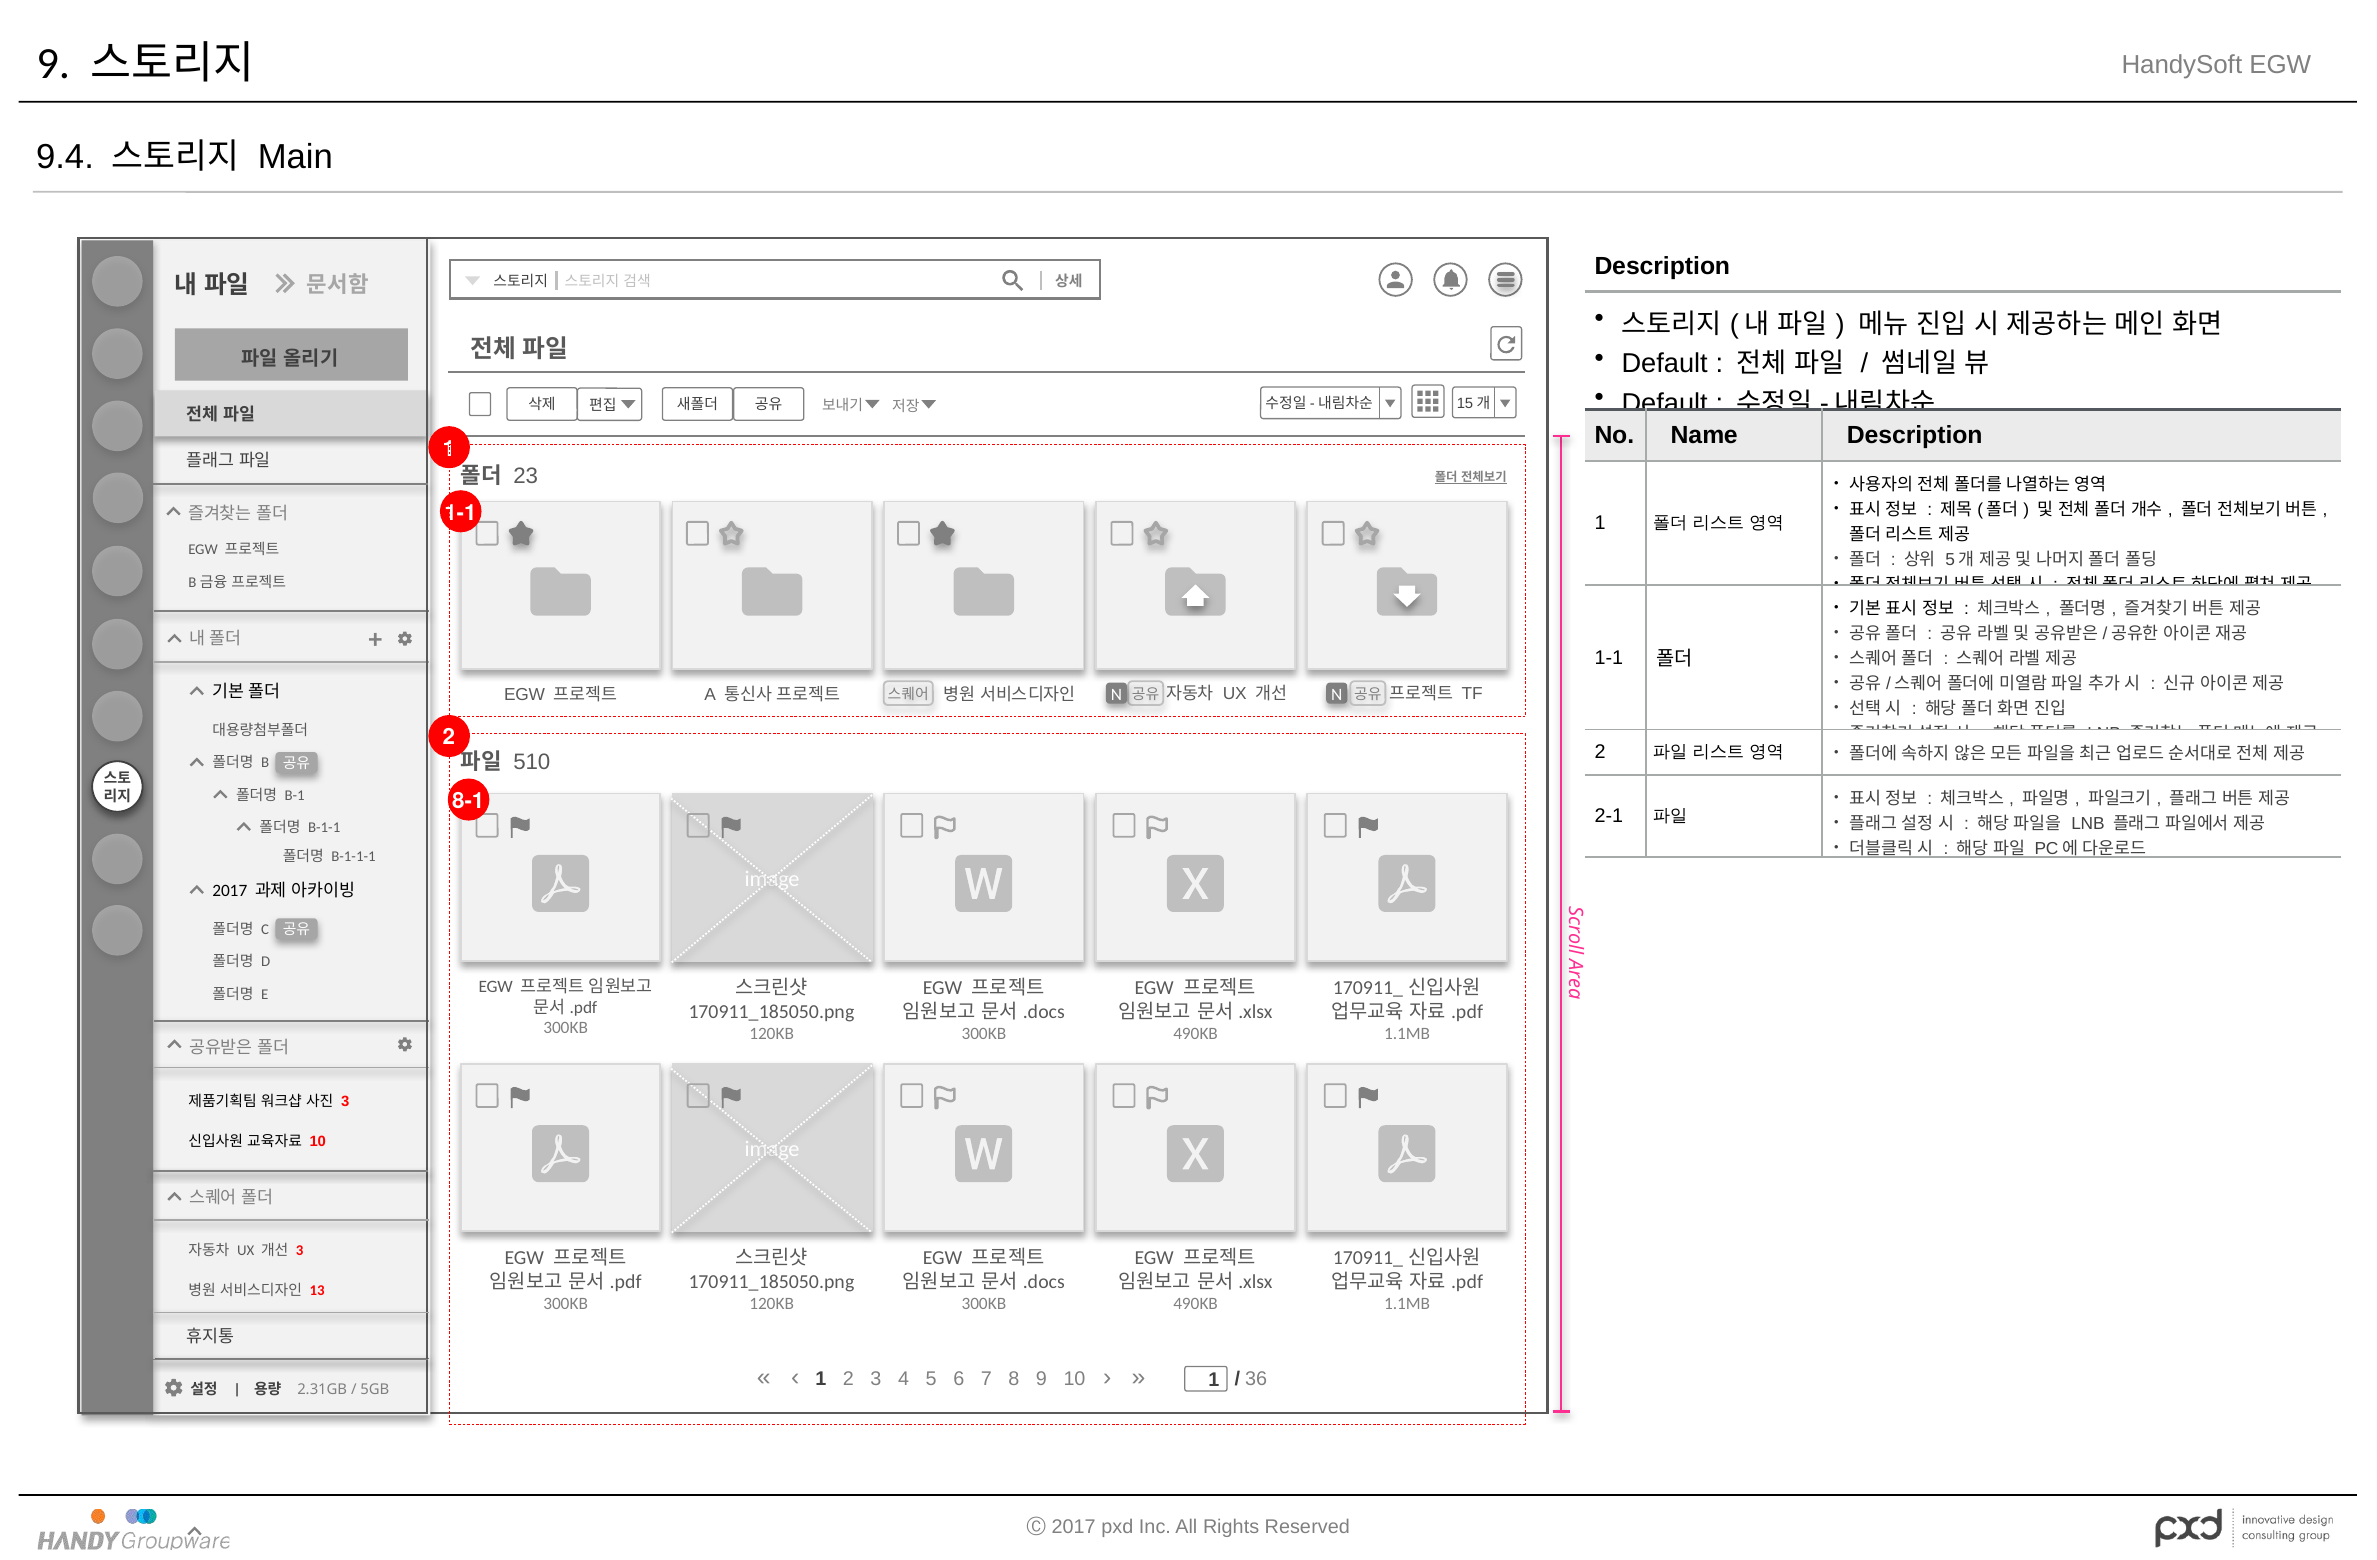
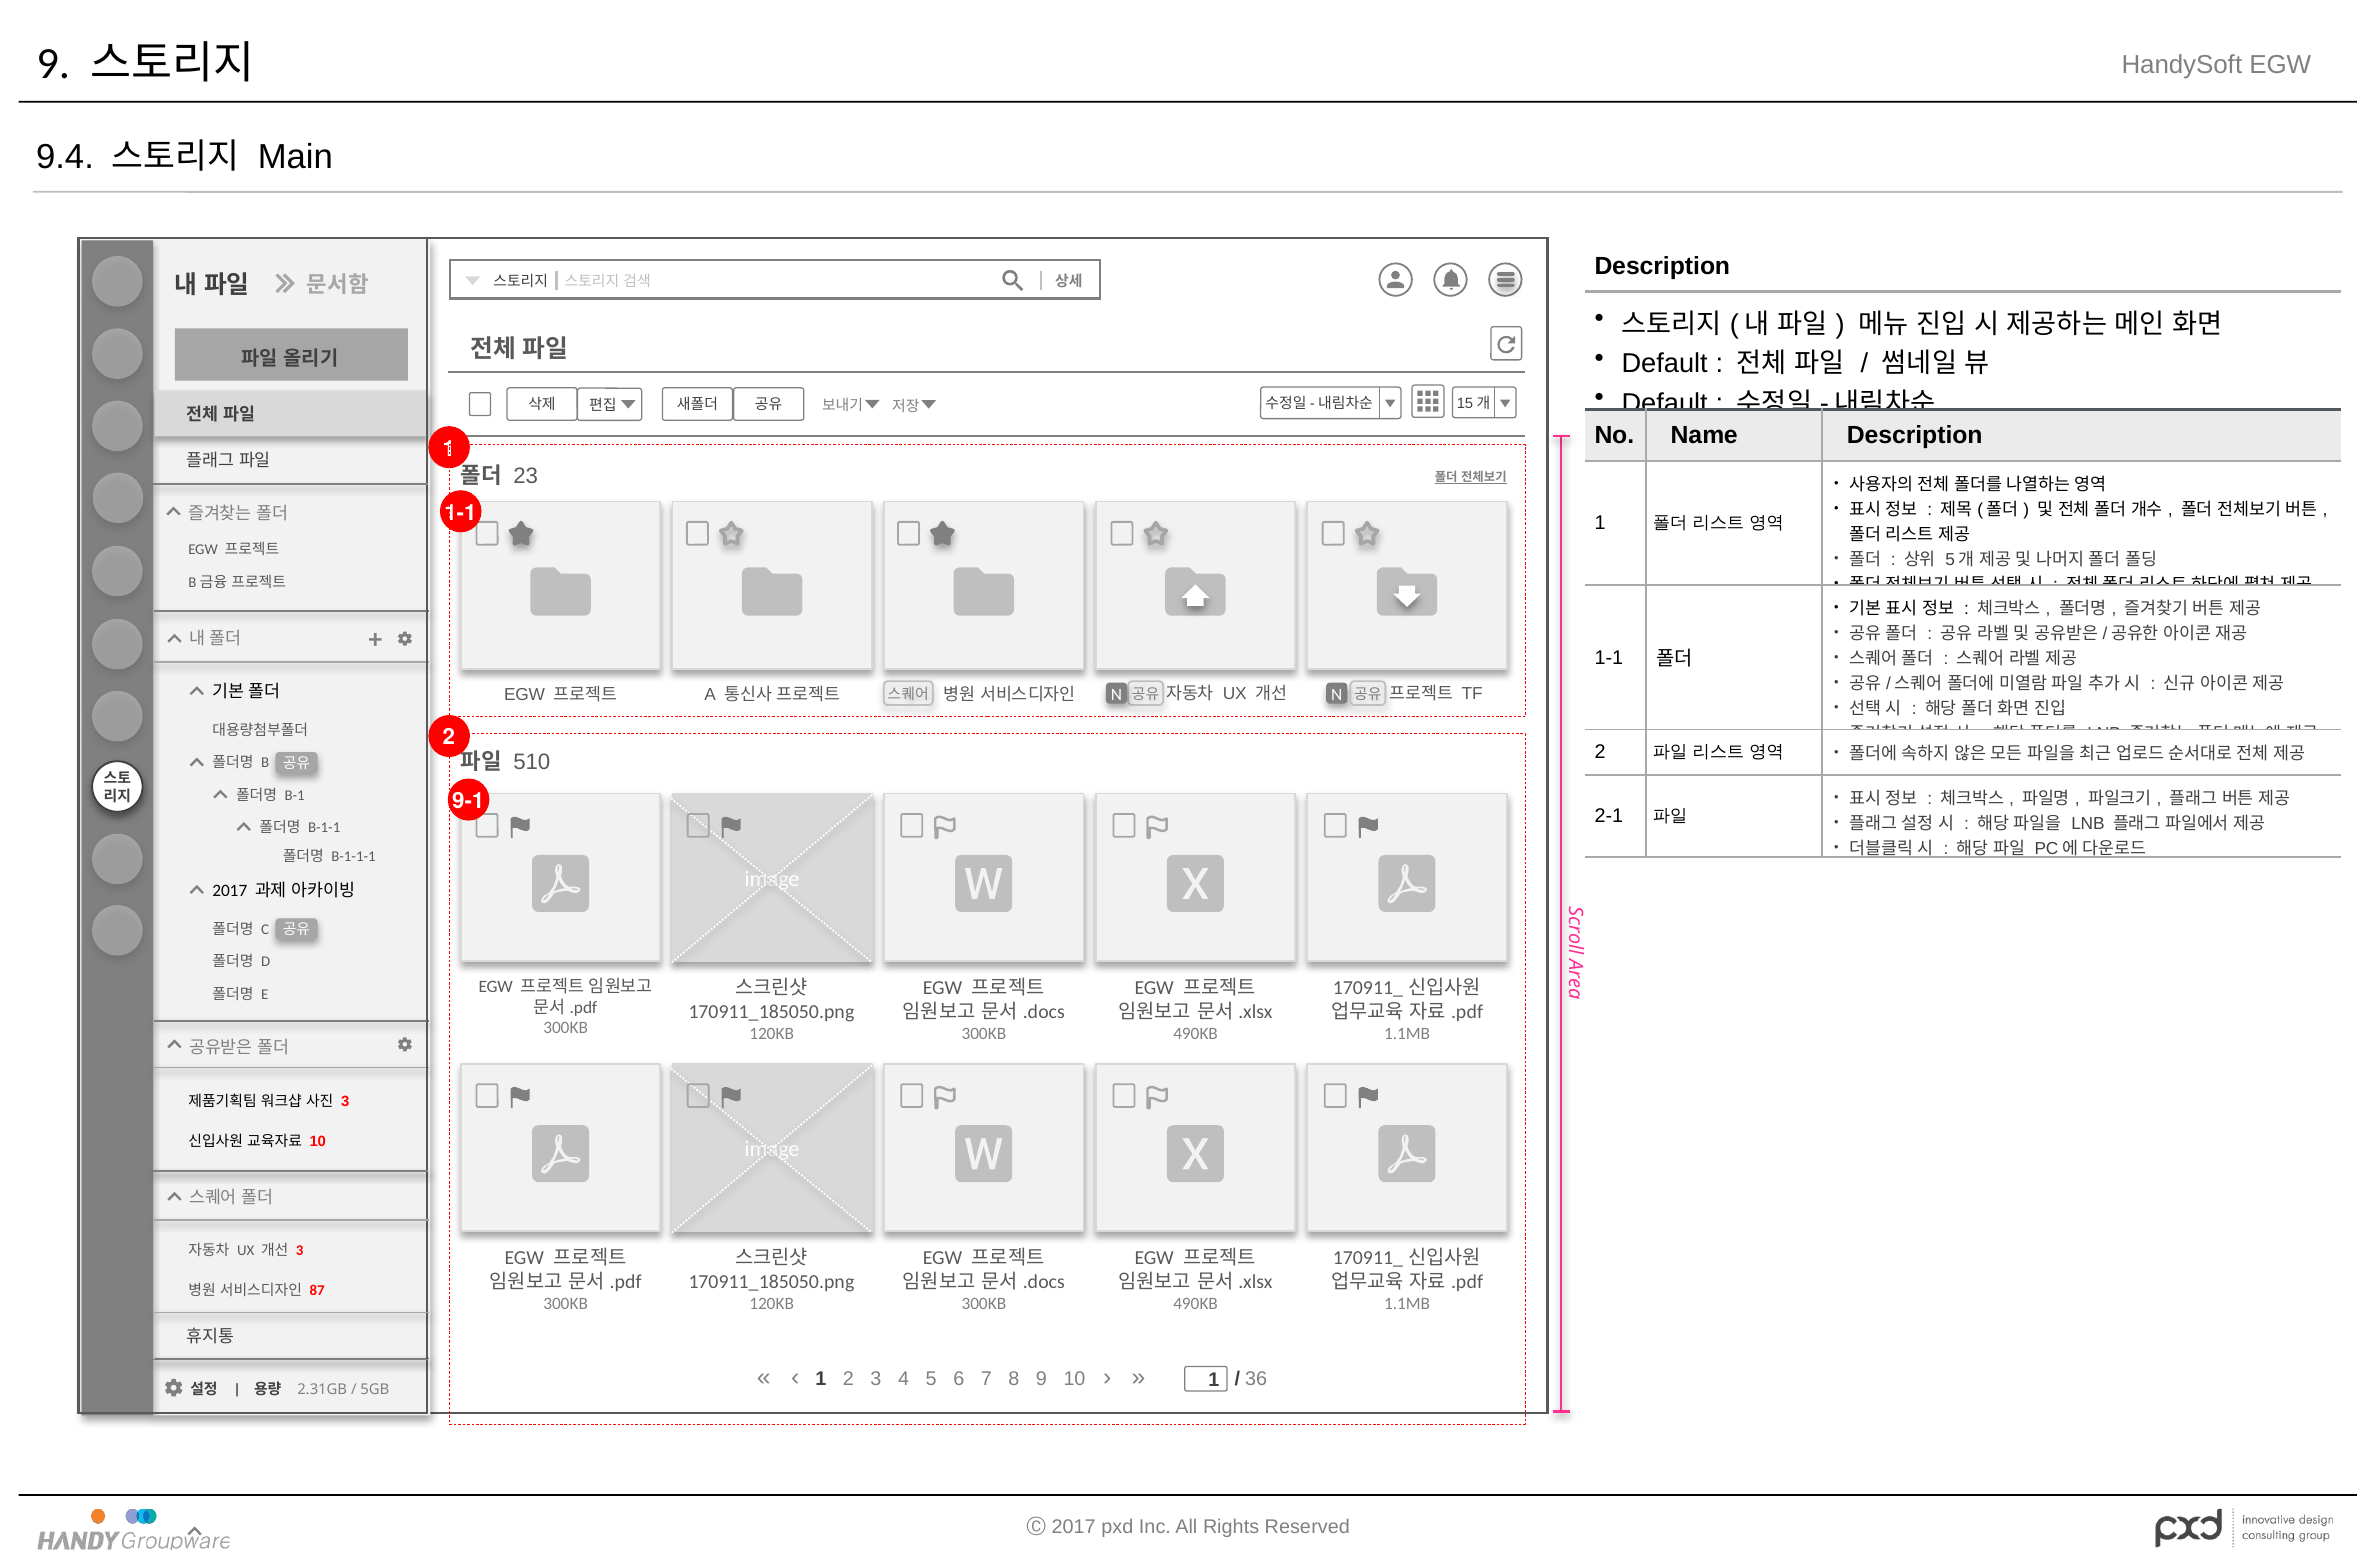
8-1: 8-1 -> 9-1
13: 13 -> 87
